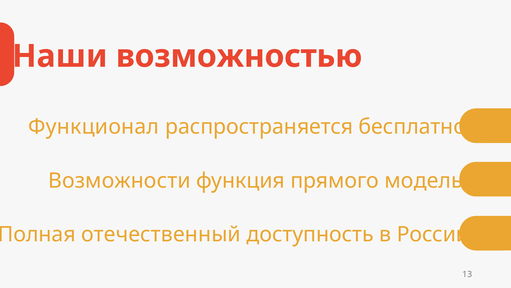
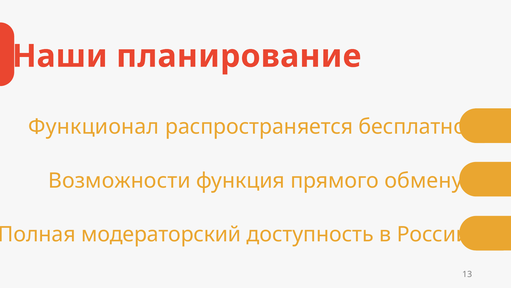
возможностью: возможностью -> планирование
модель: модель -> обмену
отечественный: отечественный -> модераторский
